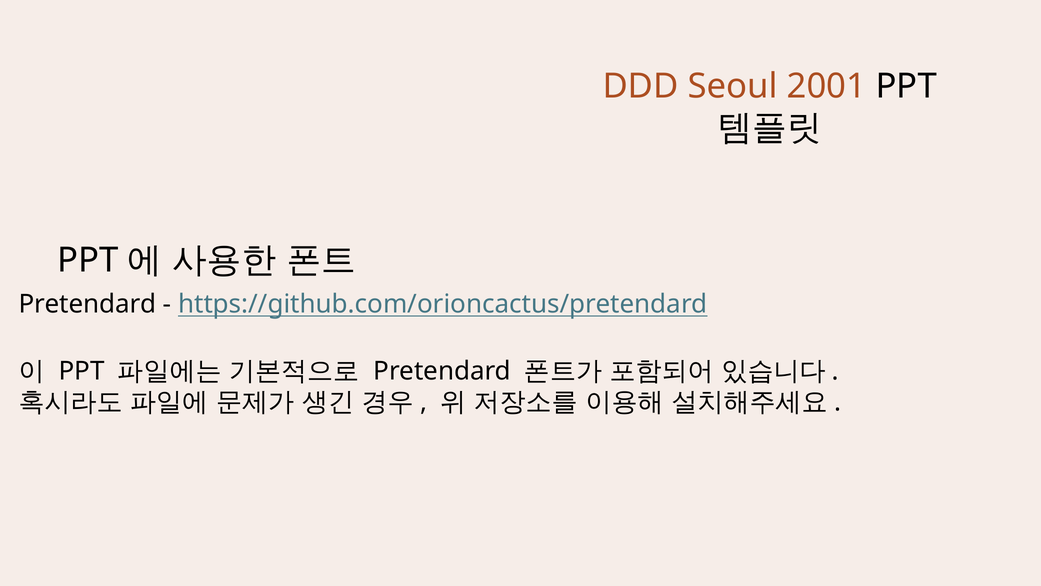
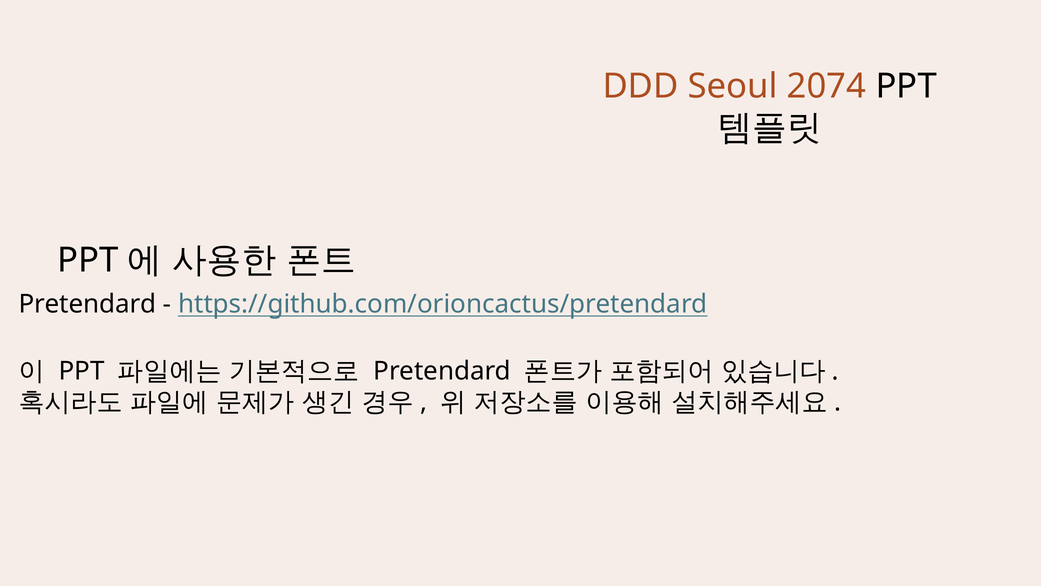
2001: 2001 -> 2074
